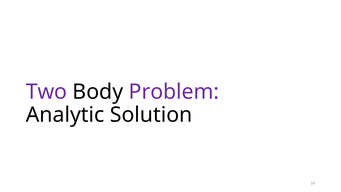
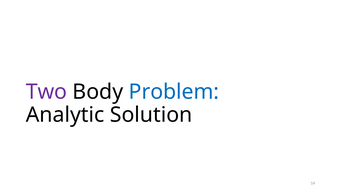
Problem colour: purple -> blue
